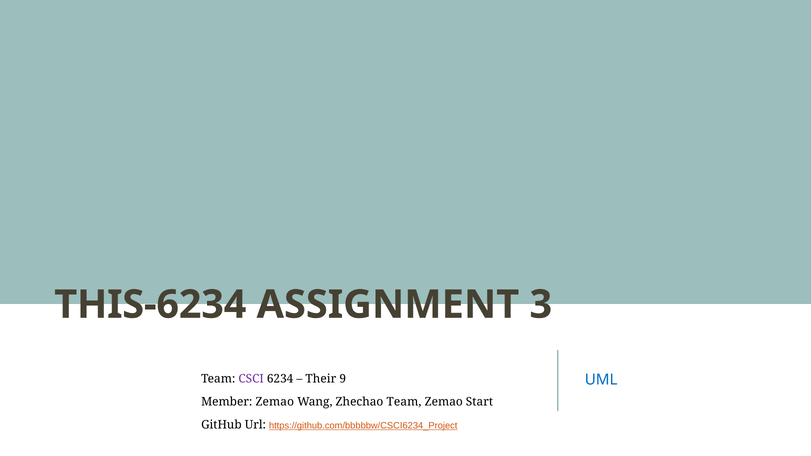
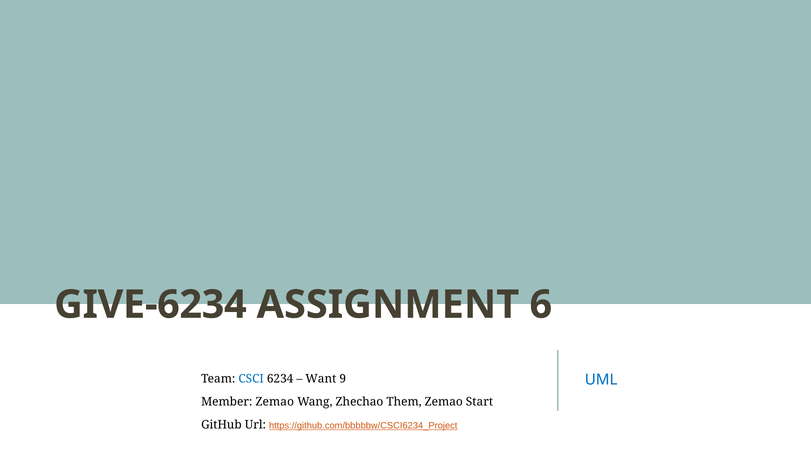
THIS-6234: THIS-6234 -> GIVE-6234
3: 3 -> 6
CSCI colour: purple -> blue
Their: Their -> Want
Zhechao Team: Team -> Them
